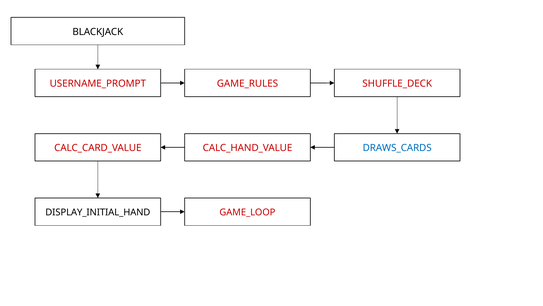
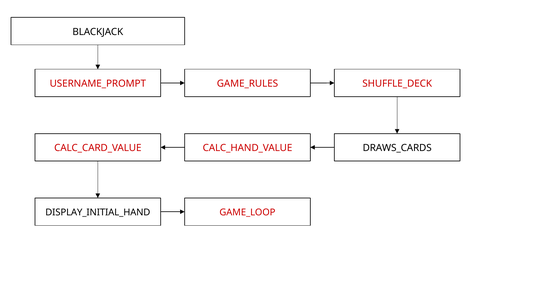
DRAWS_CARDS colour: blue -> black
